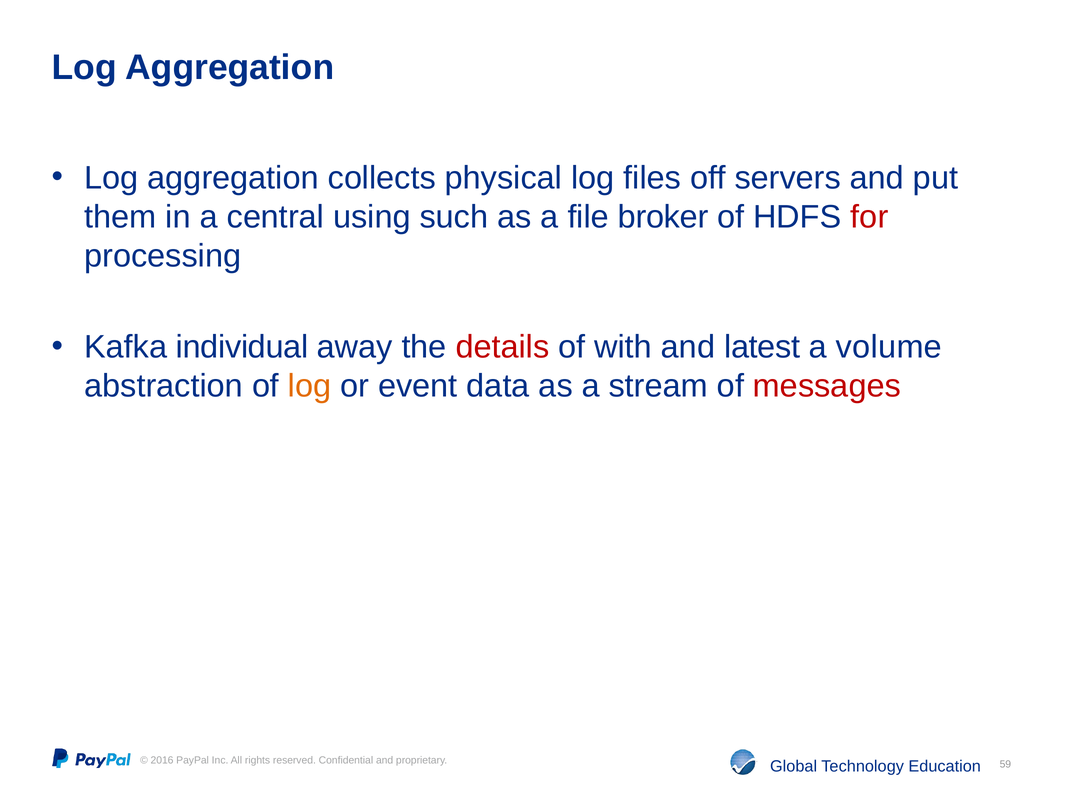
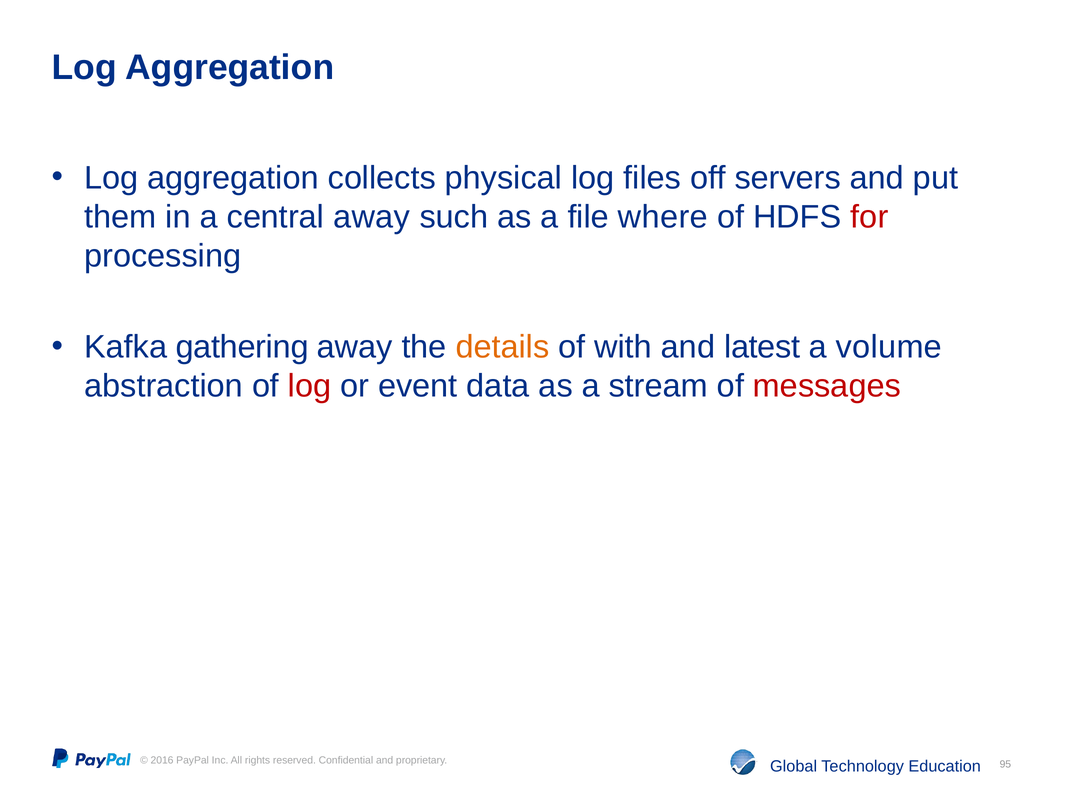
central using: using -> away
broker: broker -> where
individual: individual -> gathering
details colour: red -> orange
log at (310, 386) colour: orange -> red
59: 59 -> 95
